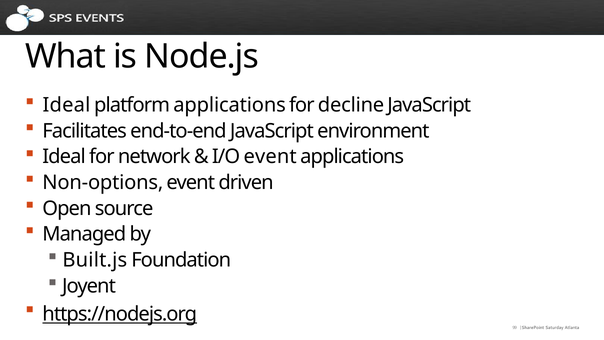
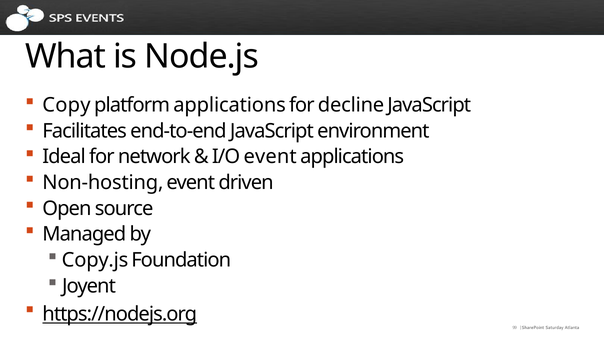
Ideal at (66, 105): Ideal -> Copy
Non-options: Non-options -> Non-hosting
Built.js: Built.js -> Copy.js
